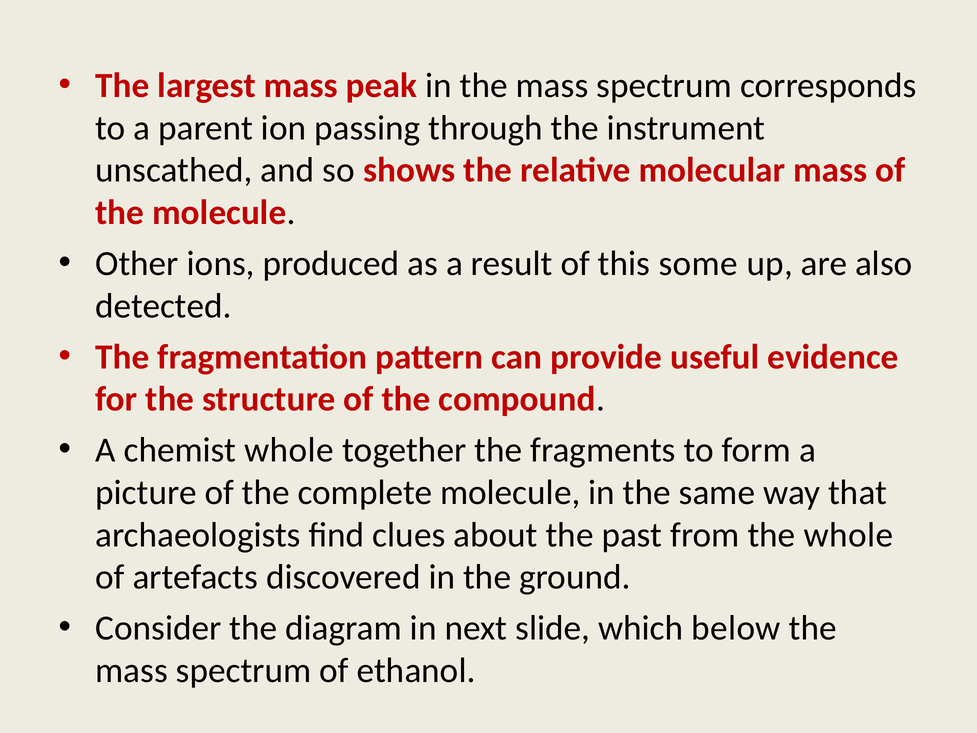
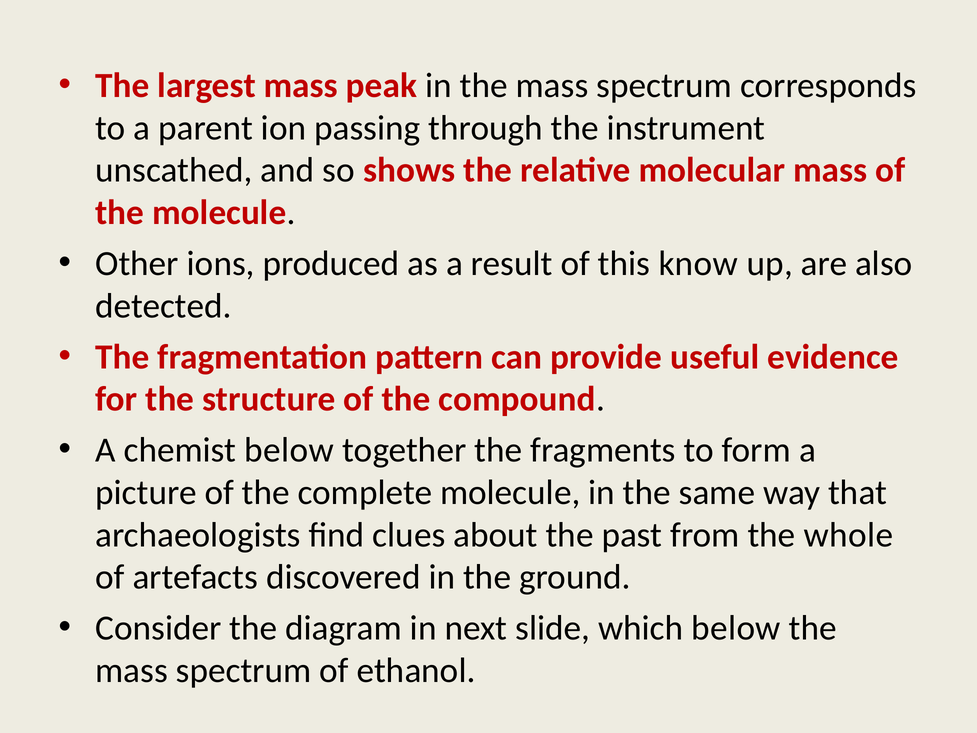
some: some -> know
chemist whole: whole -> below
